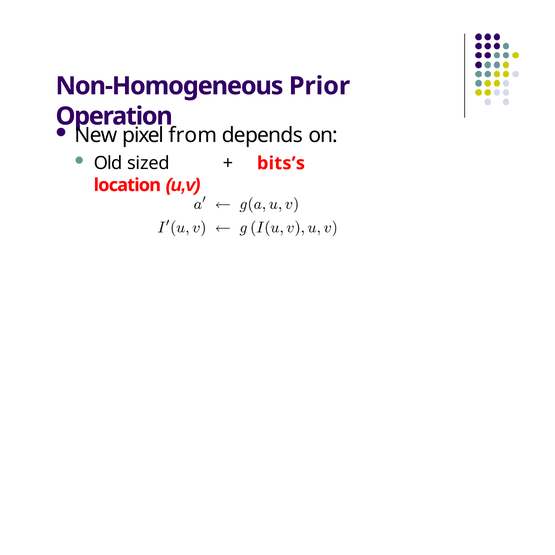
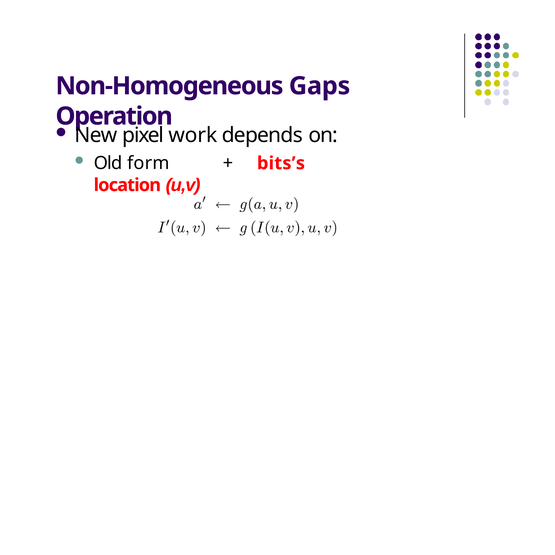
Prior: Prior -> Gaps
from: from -> work
sized: sized -> form
